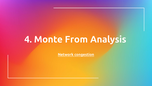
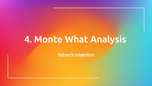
From: From -> What
